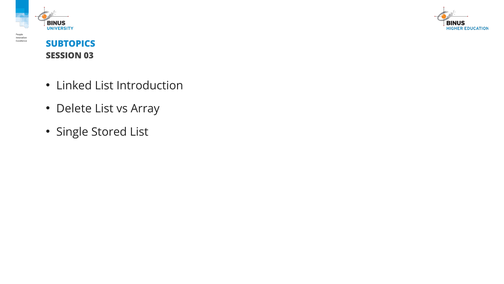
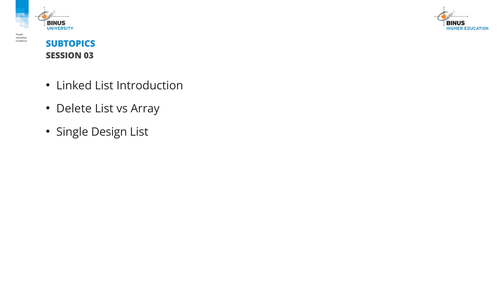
Stored: Stored -> Design
